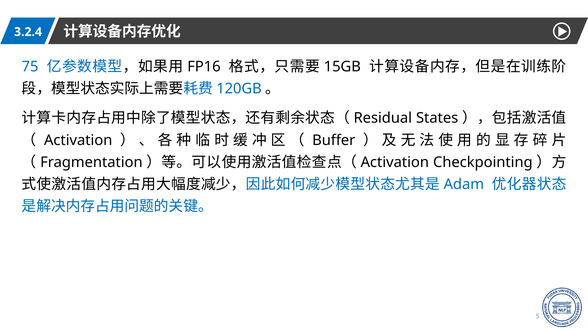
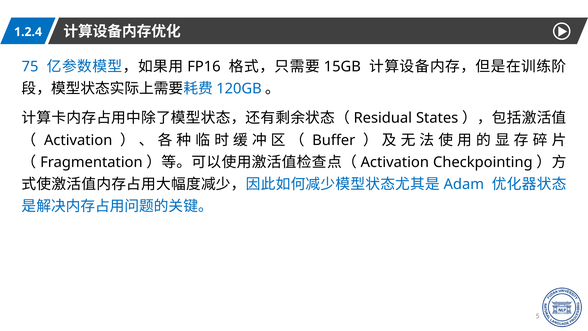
3.2.4: 3.2.4 -> 1.2.4
